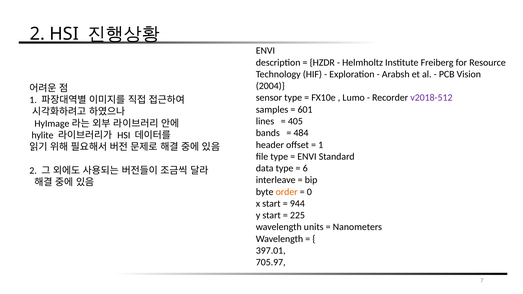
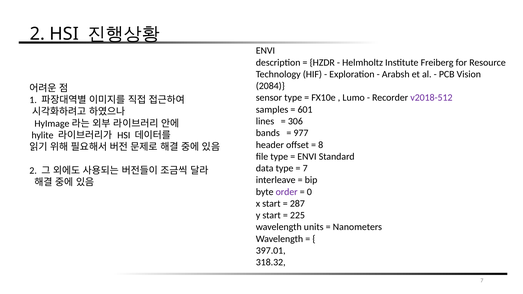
2004: 2004 -> 2084
405: 405 -> 306
484: 484 -> 977
1 at (321, 145): 1 -> 8
6 at (305, 168): 6 -> 7
order colour: orange -> purple
944: 944 -> 287
705.97: 705.97 -> 318.32
